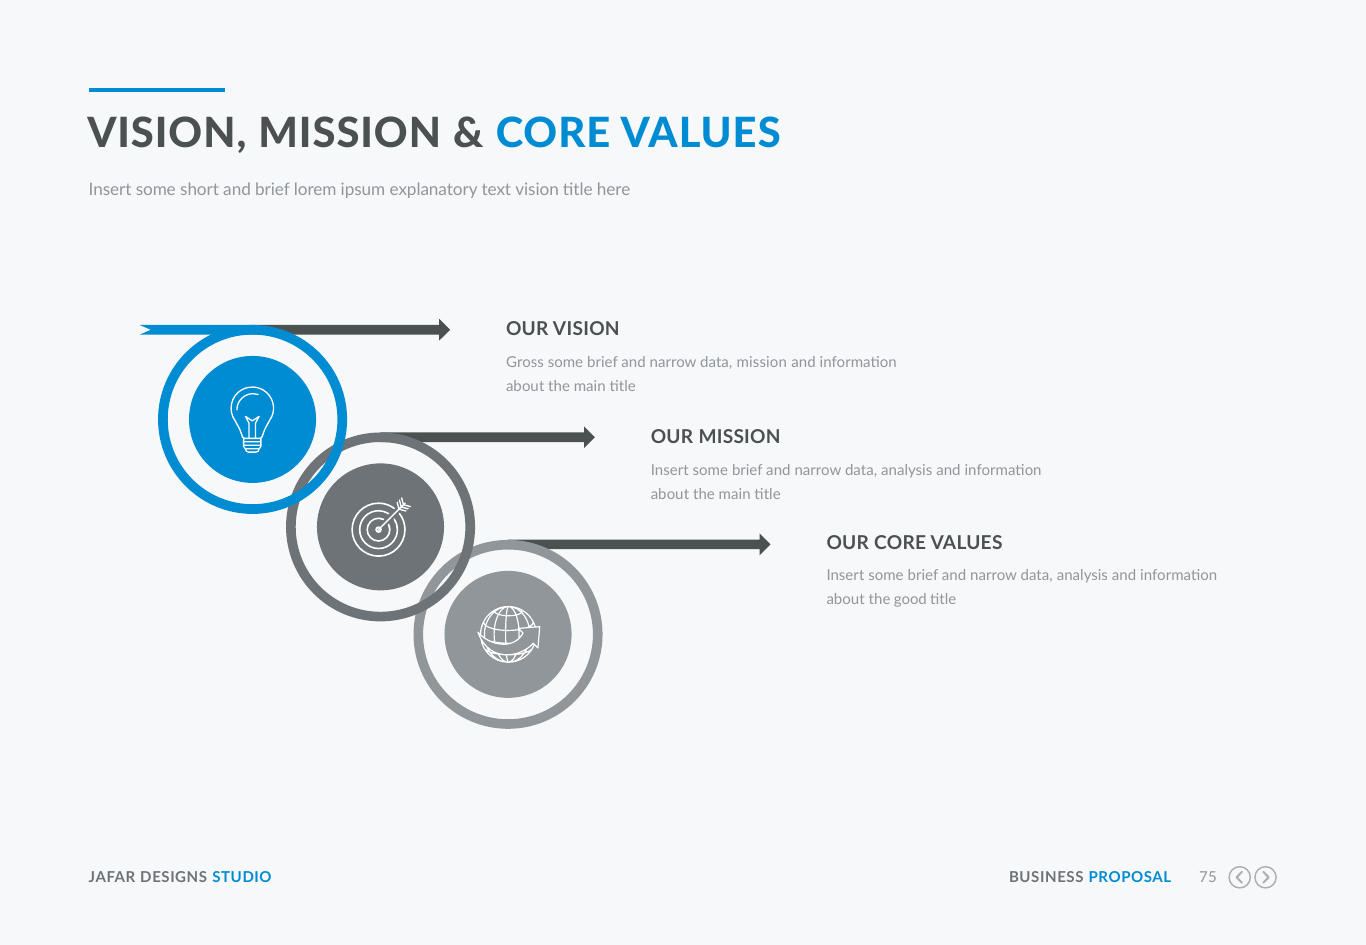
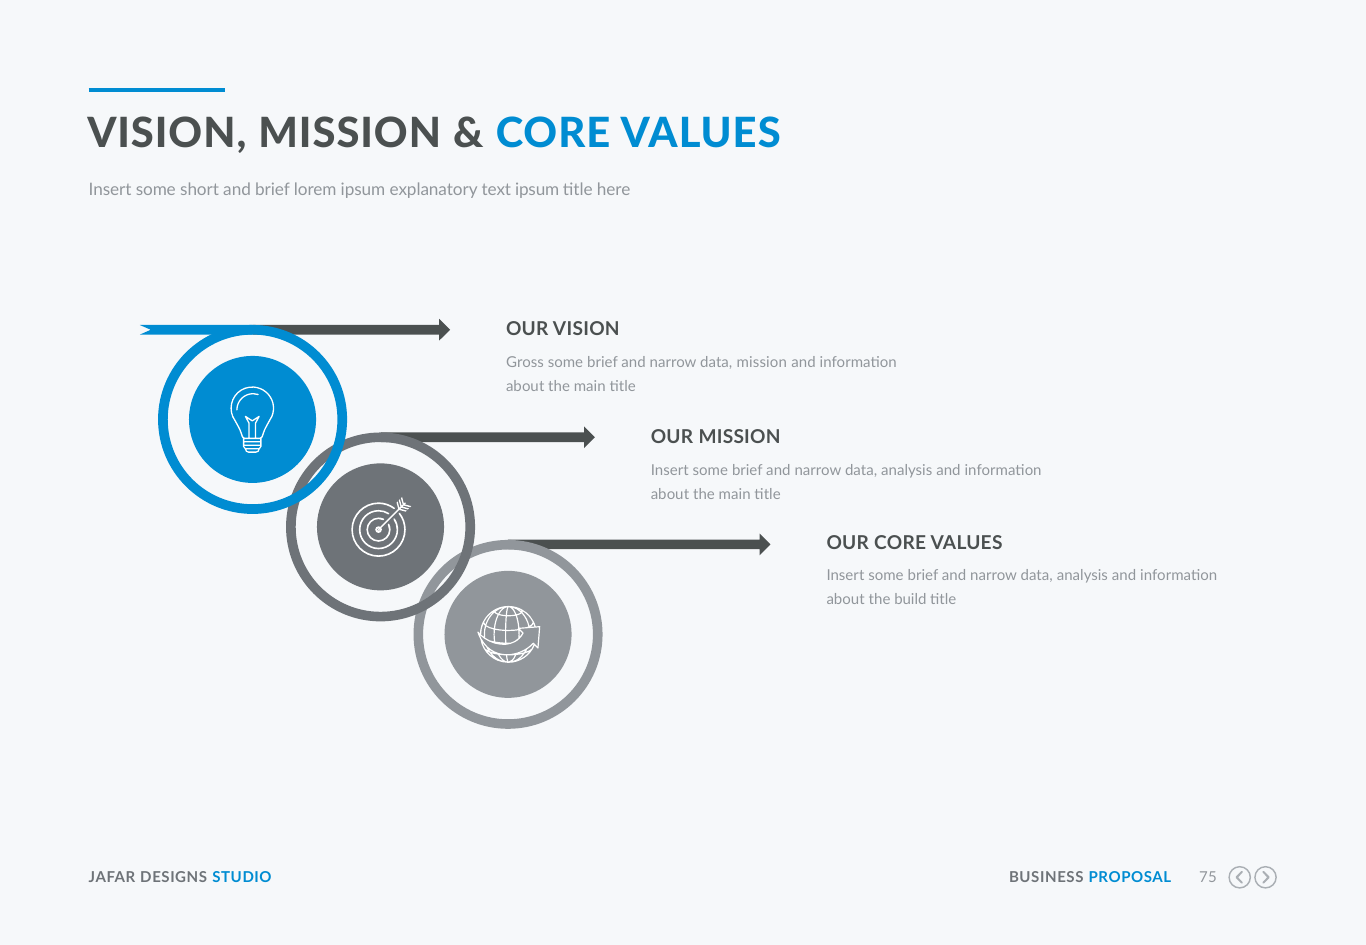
text vision: vision -> ipsum
good: good -> build
